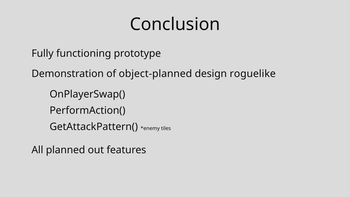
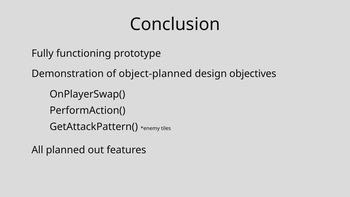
roguelike: roguelike -> objectives
